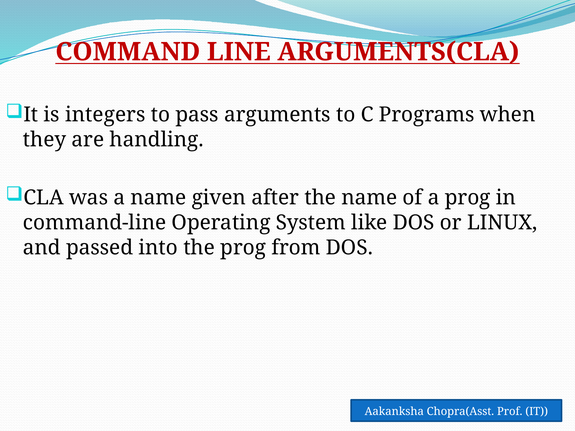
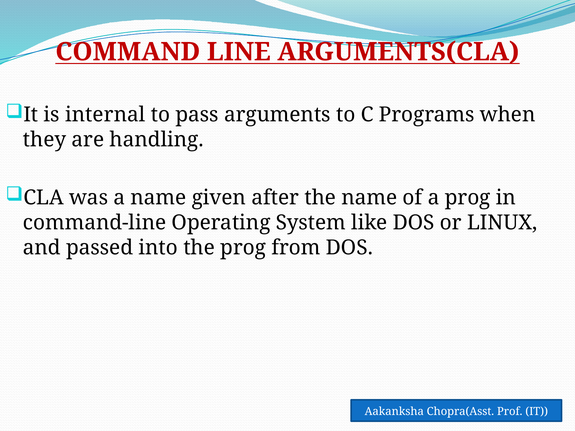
integers: integers -> internal
